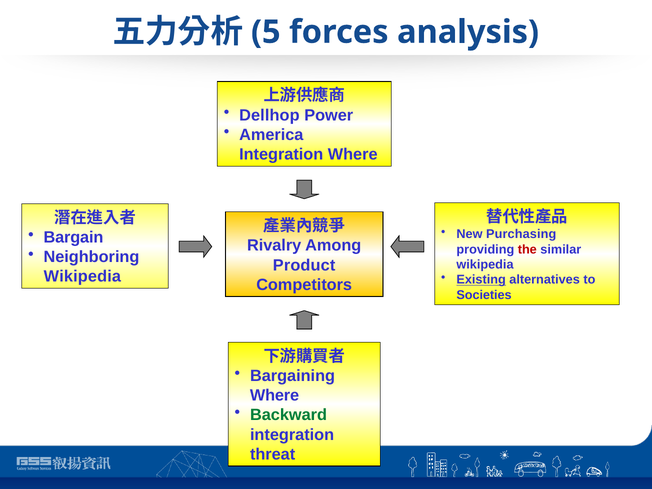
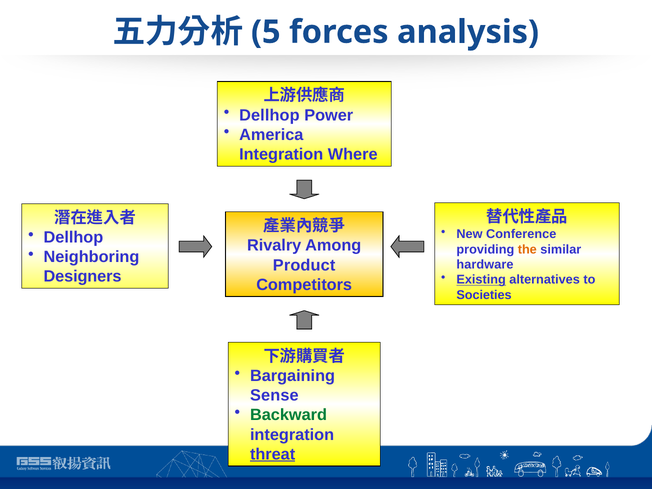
Purchasing: Purchasing -> Conference
Bargain at (73, 237): Bargain -> Dellhop
the colour: red -> orange
wikipedia at (485, 265): wikipedia -> hardware
Wikipedia at (82, 277): Wikipedia -> Designers
Where at (275, 396): Where -> Sense
threat underline: none -> present
